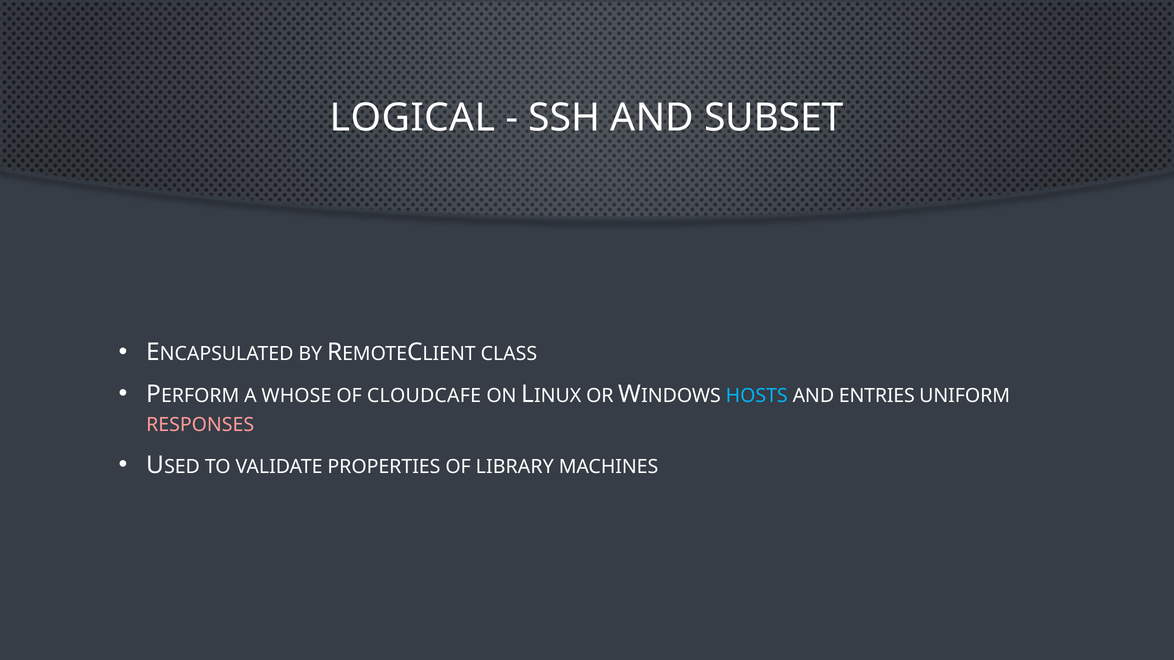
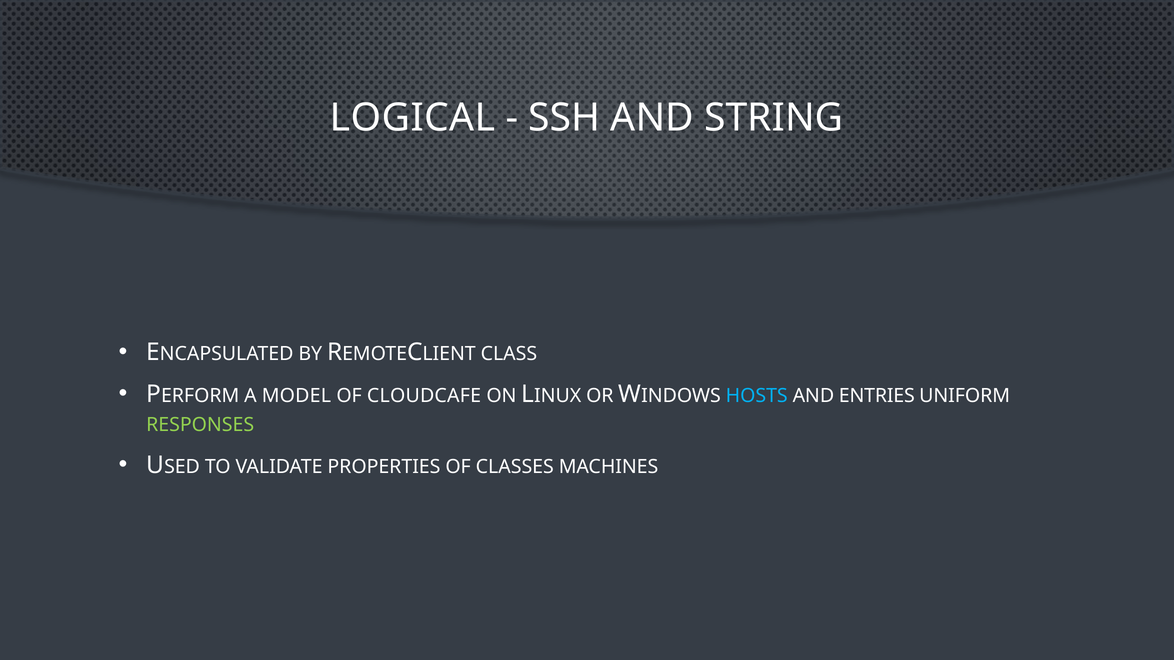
SUBSET: SUBSET -> STRING
WHOSE: WHOSE -> MODEL
RESPONSES colour: pink -> light green
LIBRARY: LIBRARY -> CLASSES
